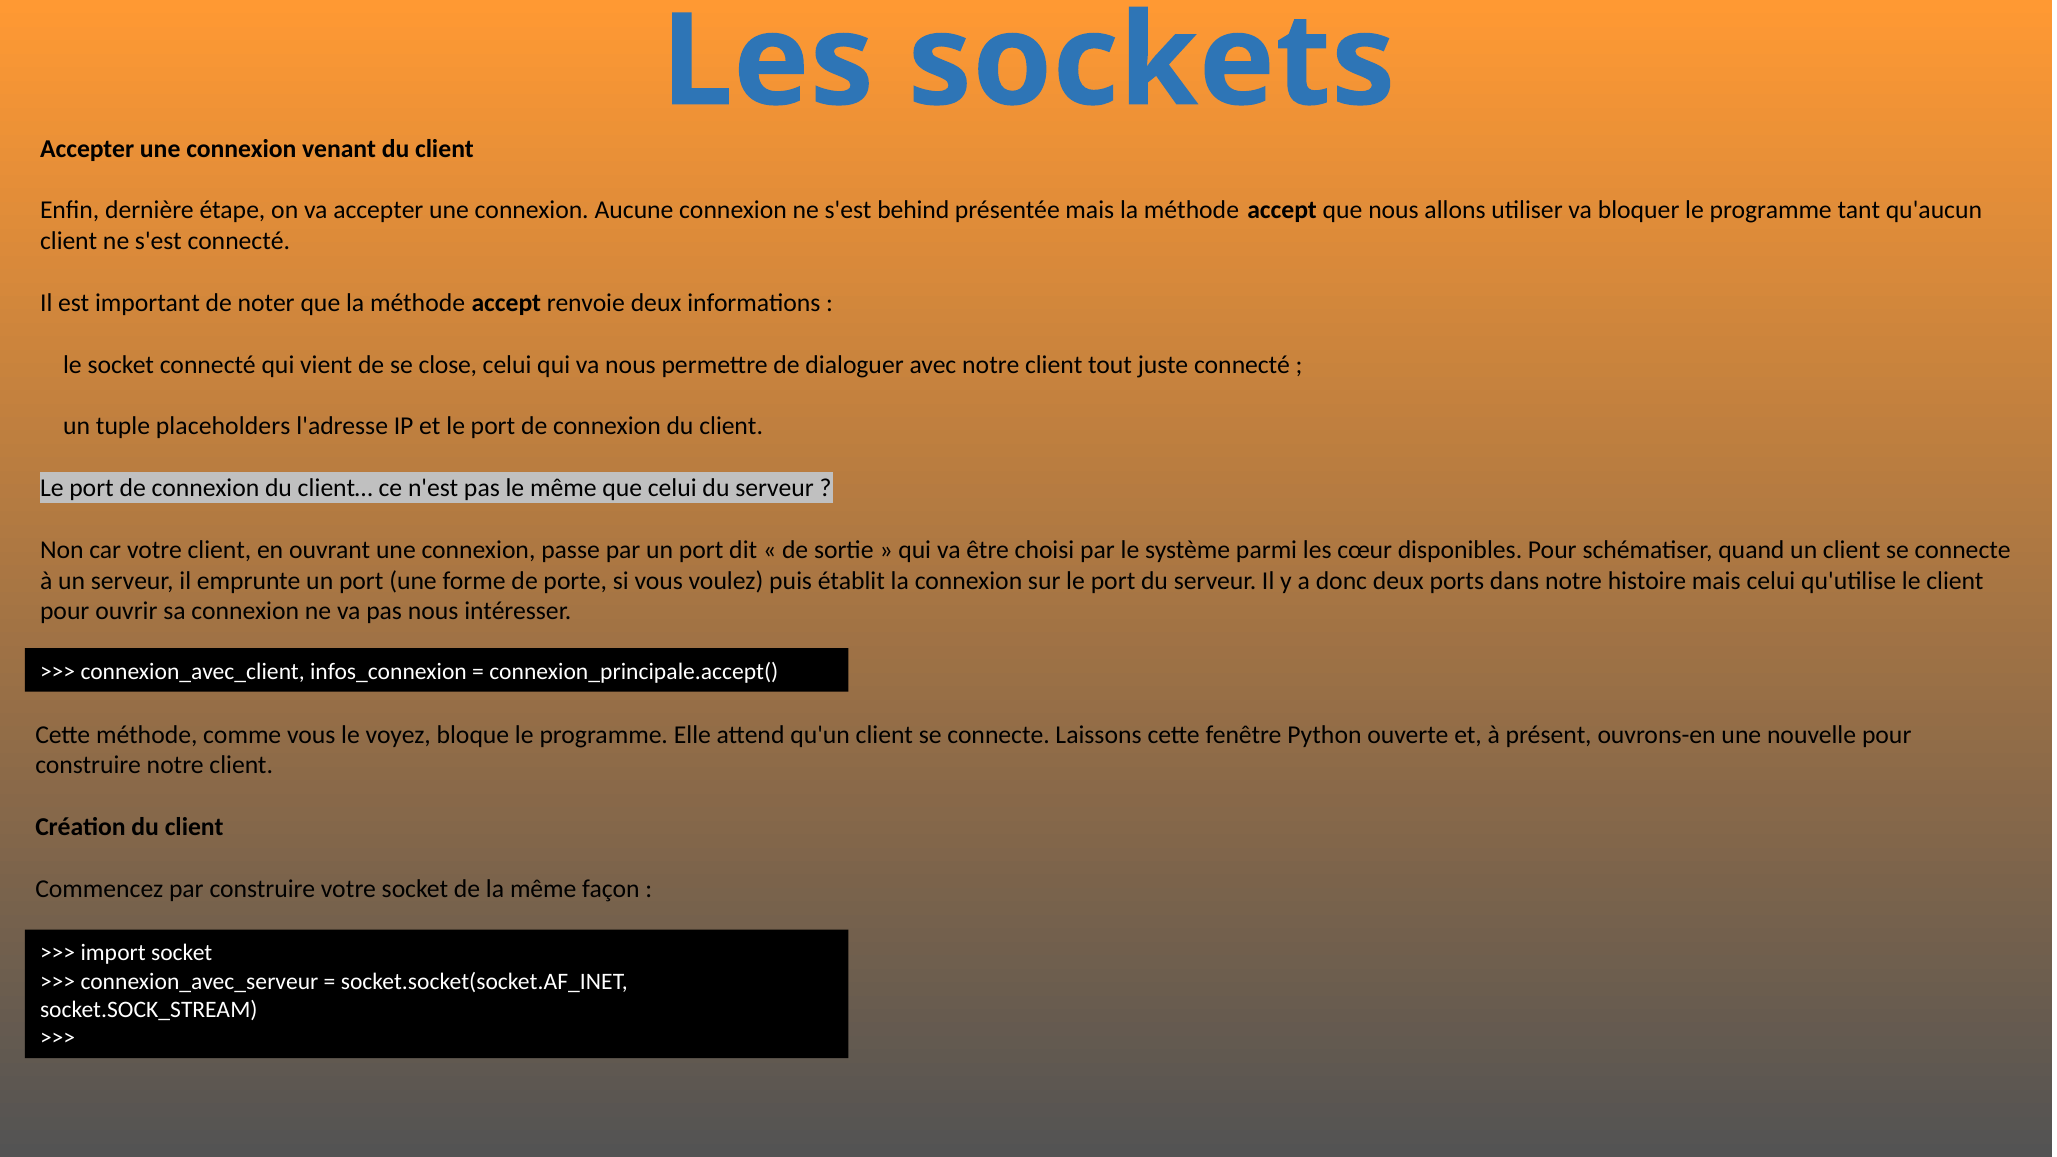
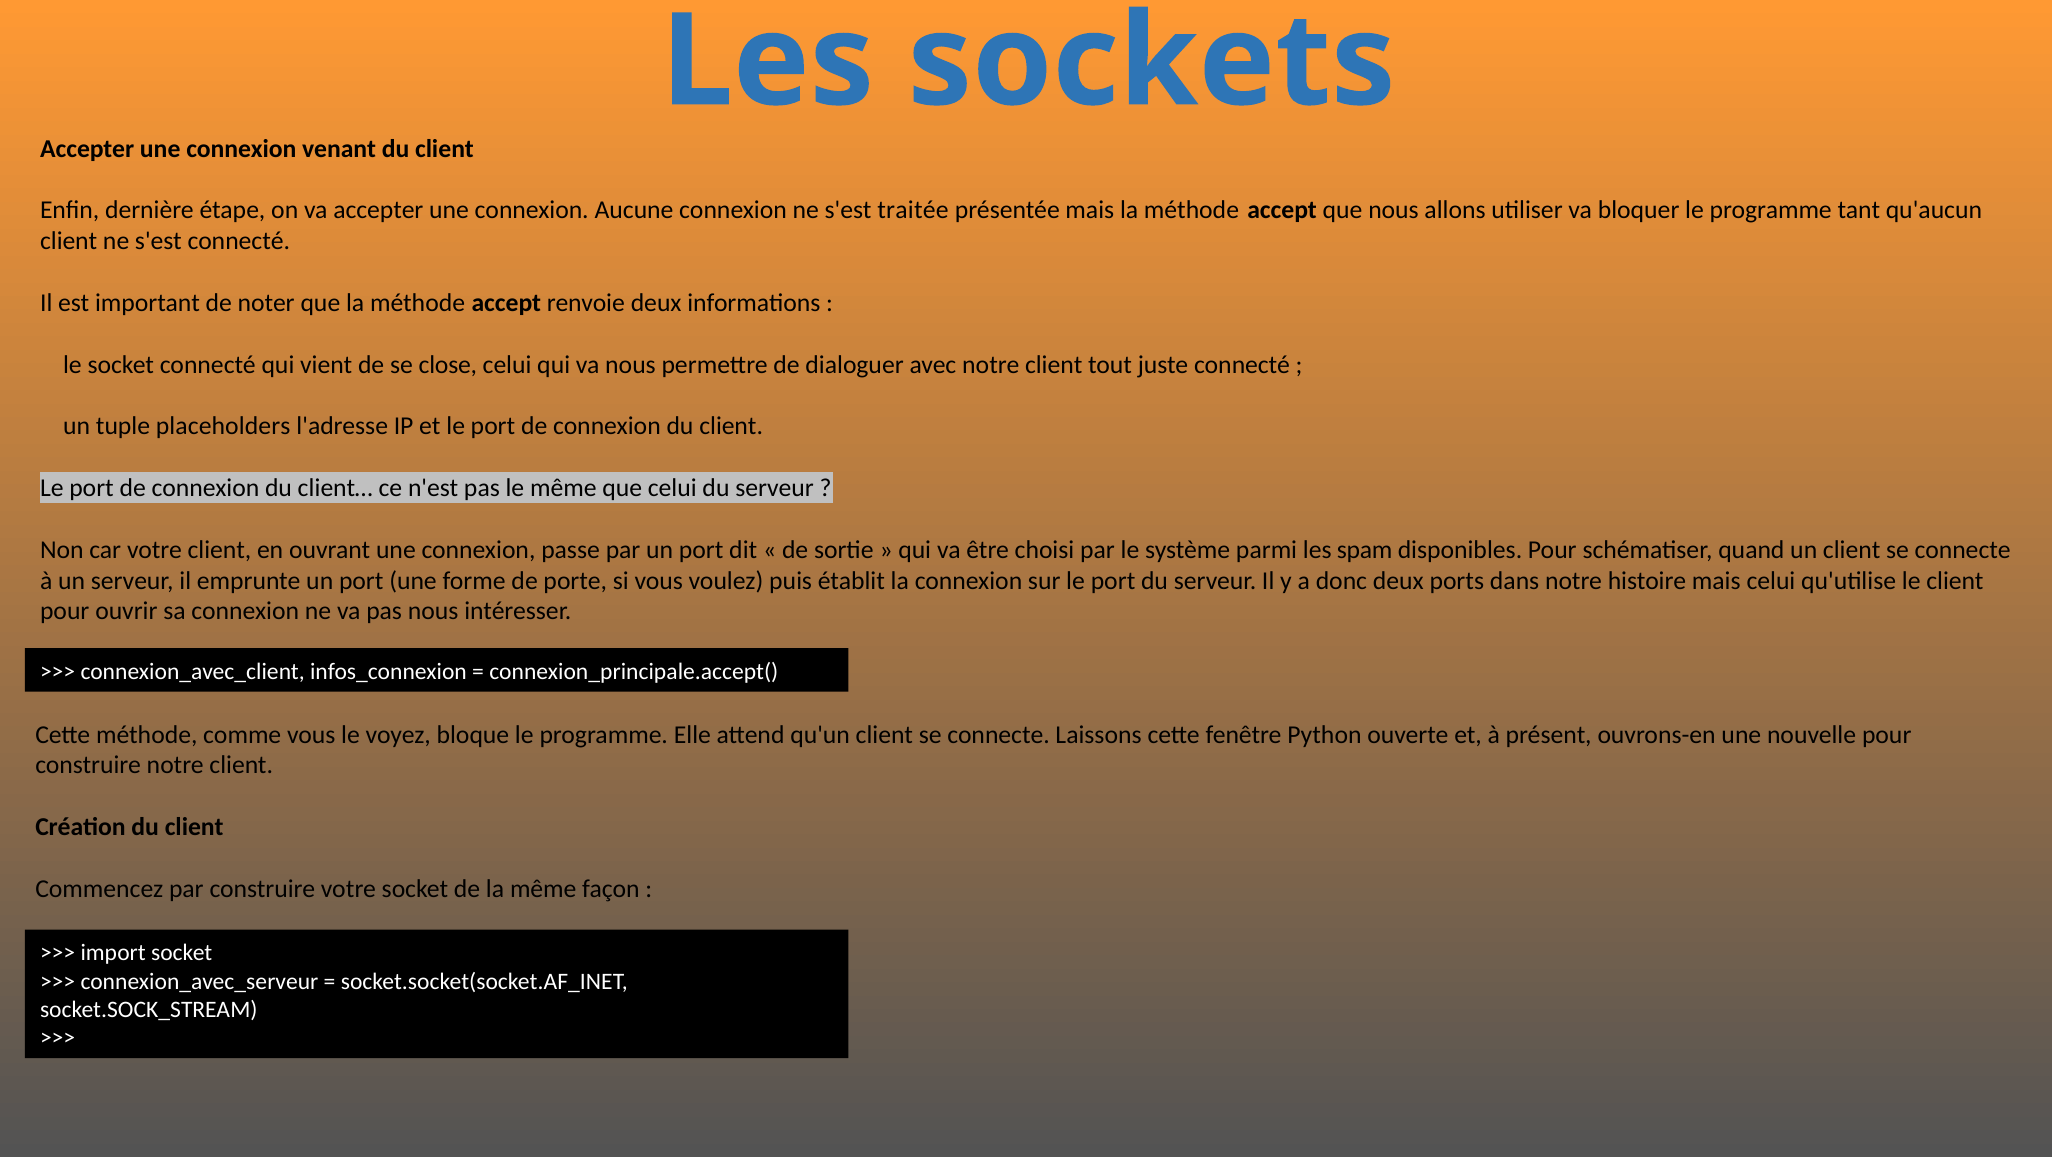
behind: behind -> traitée
cœur: cœur -> spam
